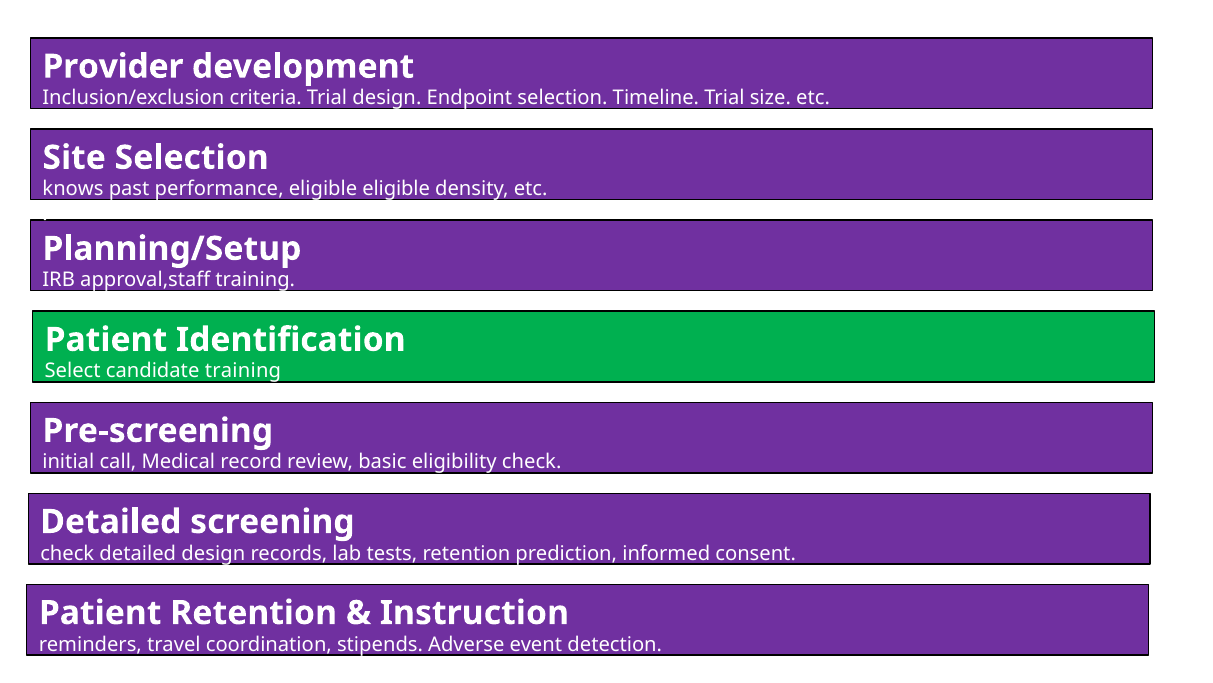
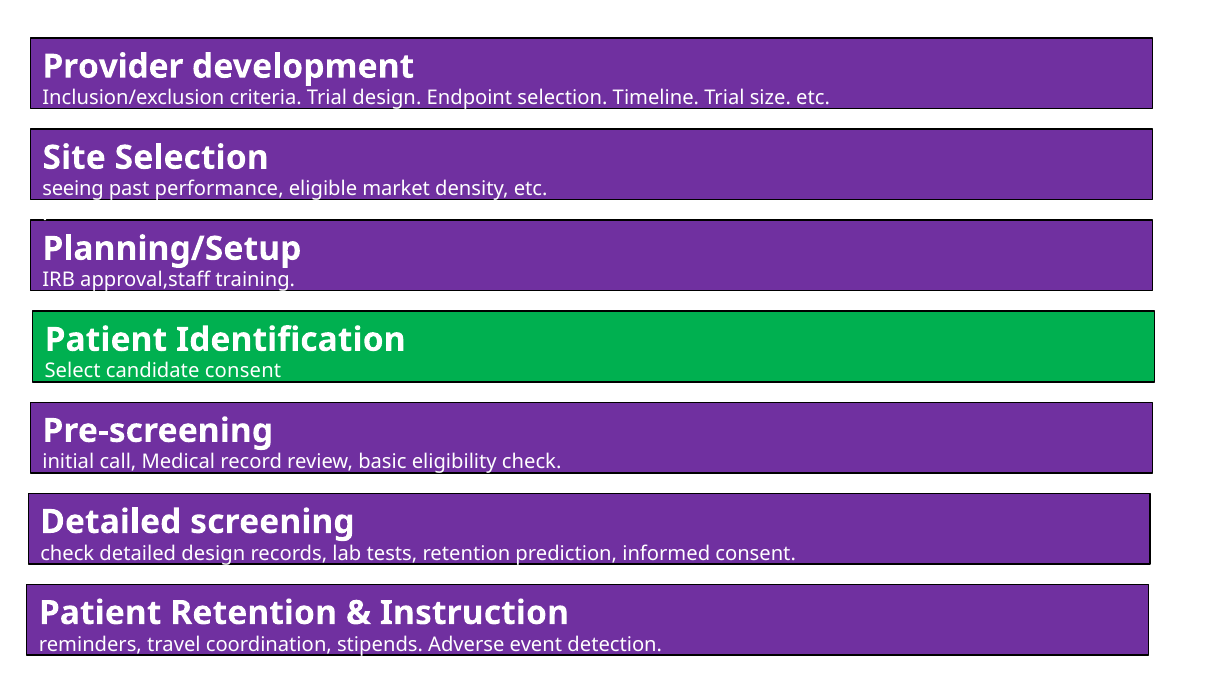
knows: knows -> seeing
eligible eligible: eligible -> market
candidate training: training -> consent
